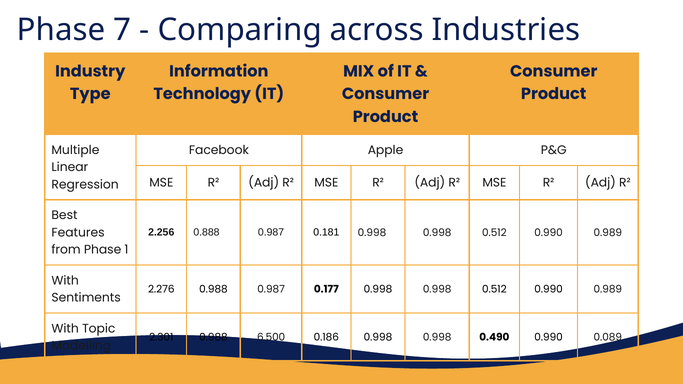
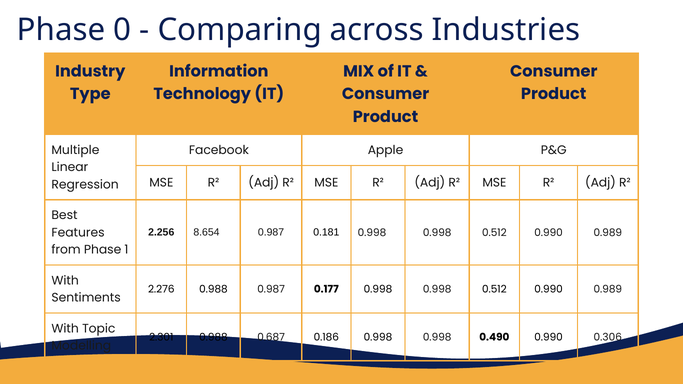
7: 7 -> 0
0.888: 0.888 -> 8.654
6.500: 6.500 -> 0.687
0.089: 0.089 -> 0.306
